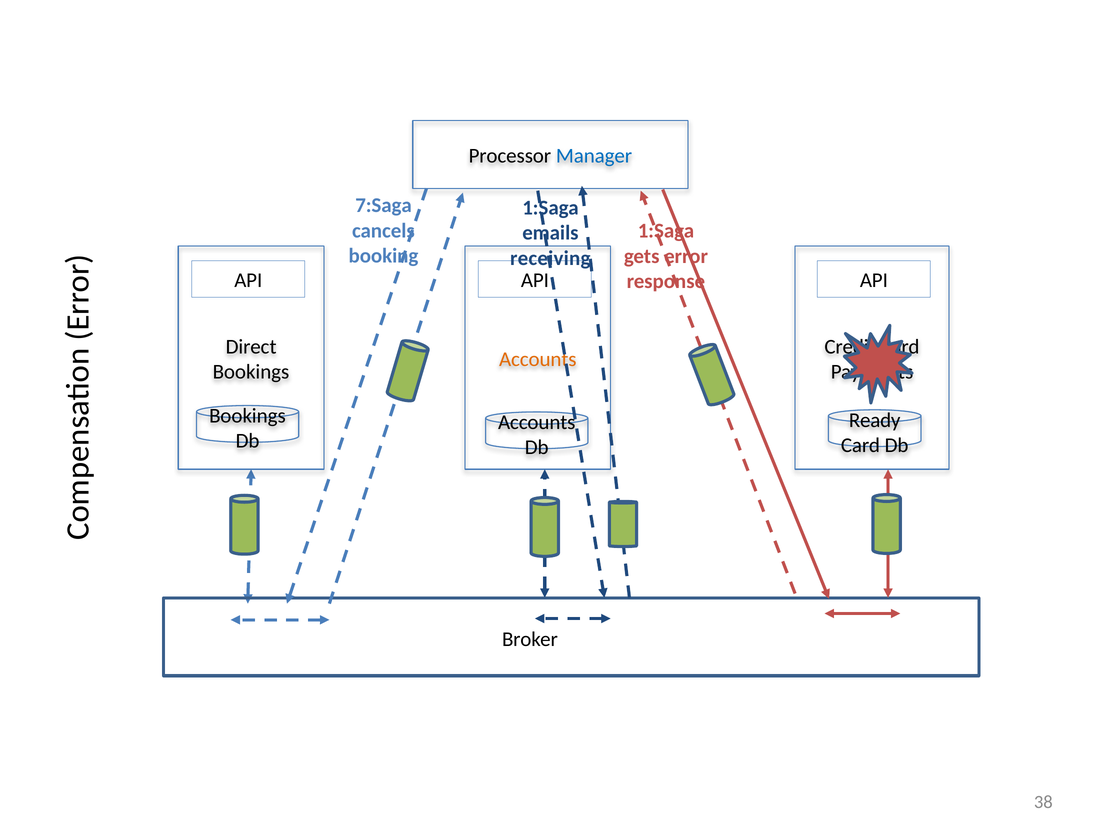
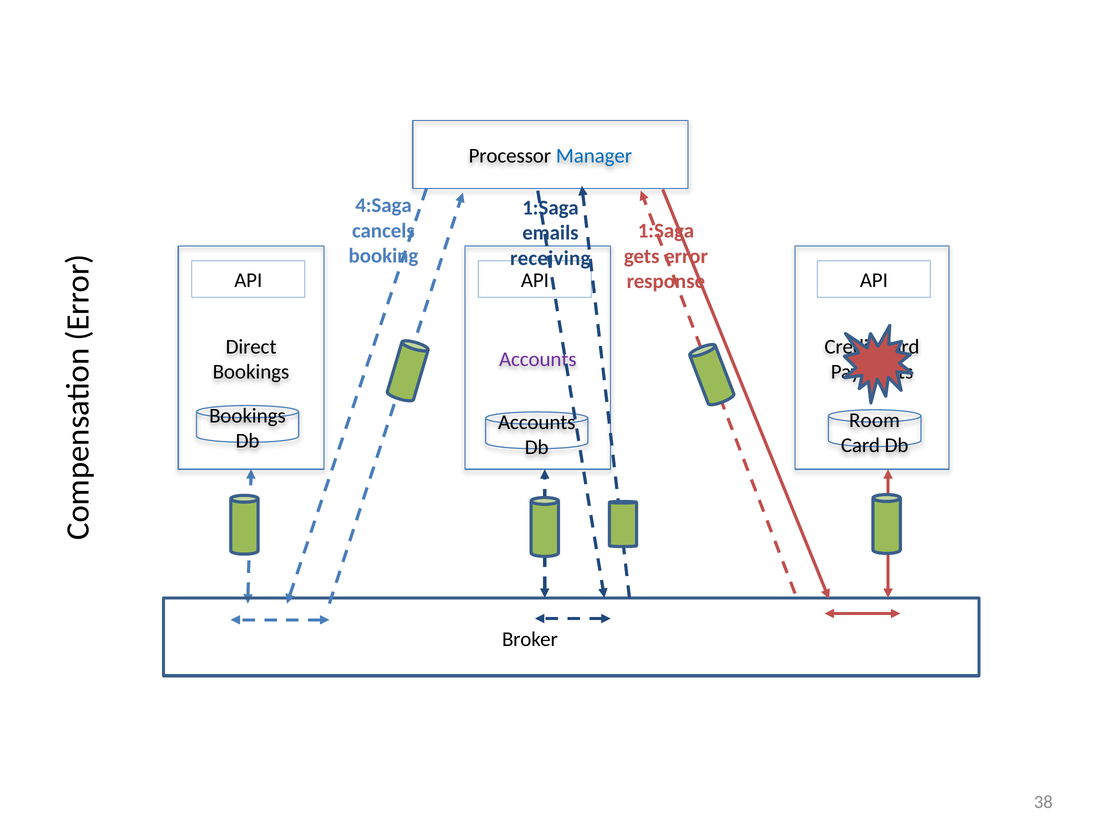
7:Saga: 7:Saga -> 4:Saga
Accounts at (538, 359) colour: orange -> purple
Ready: Ready -> Room
